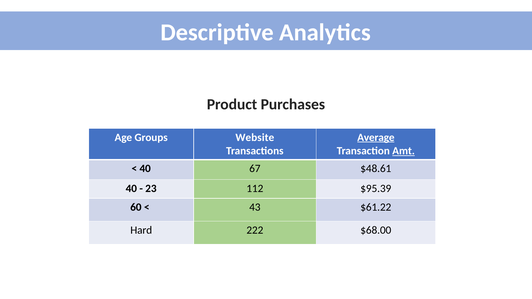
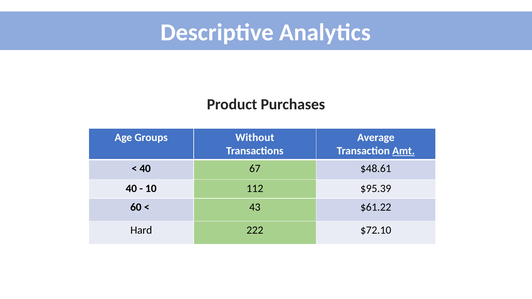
Website: Website -> Without
Average underline: present -> none
23: 23 -> 10
$68.00: $68.00 -> $72.10
